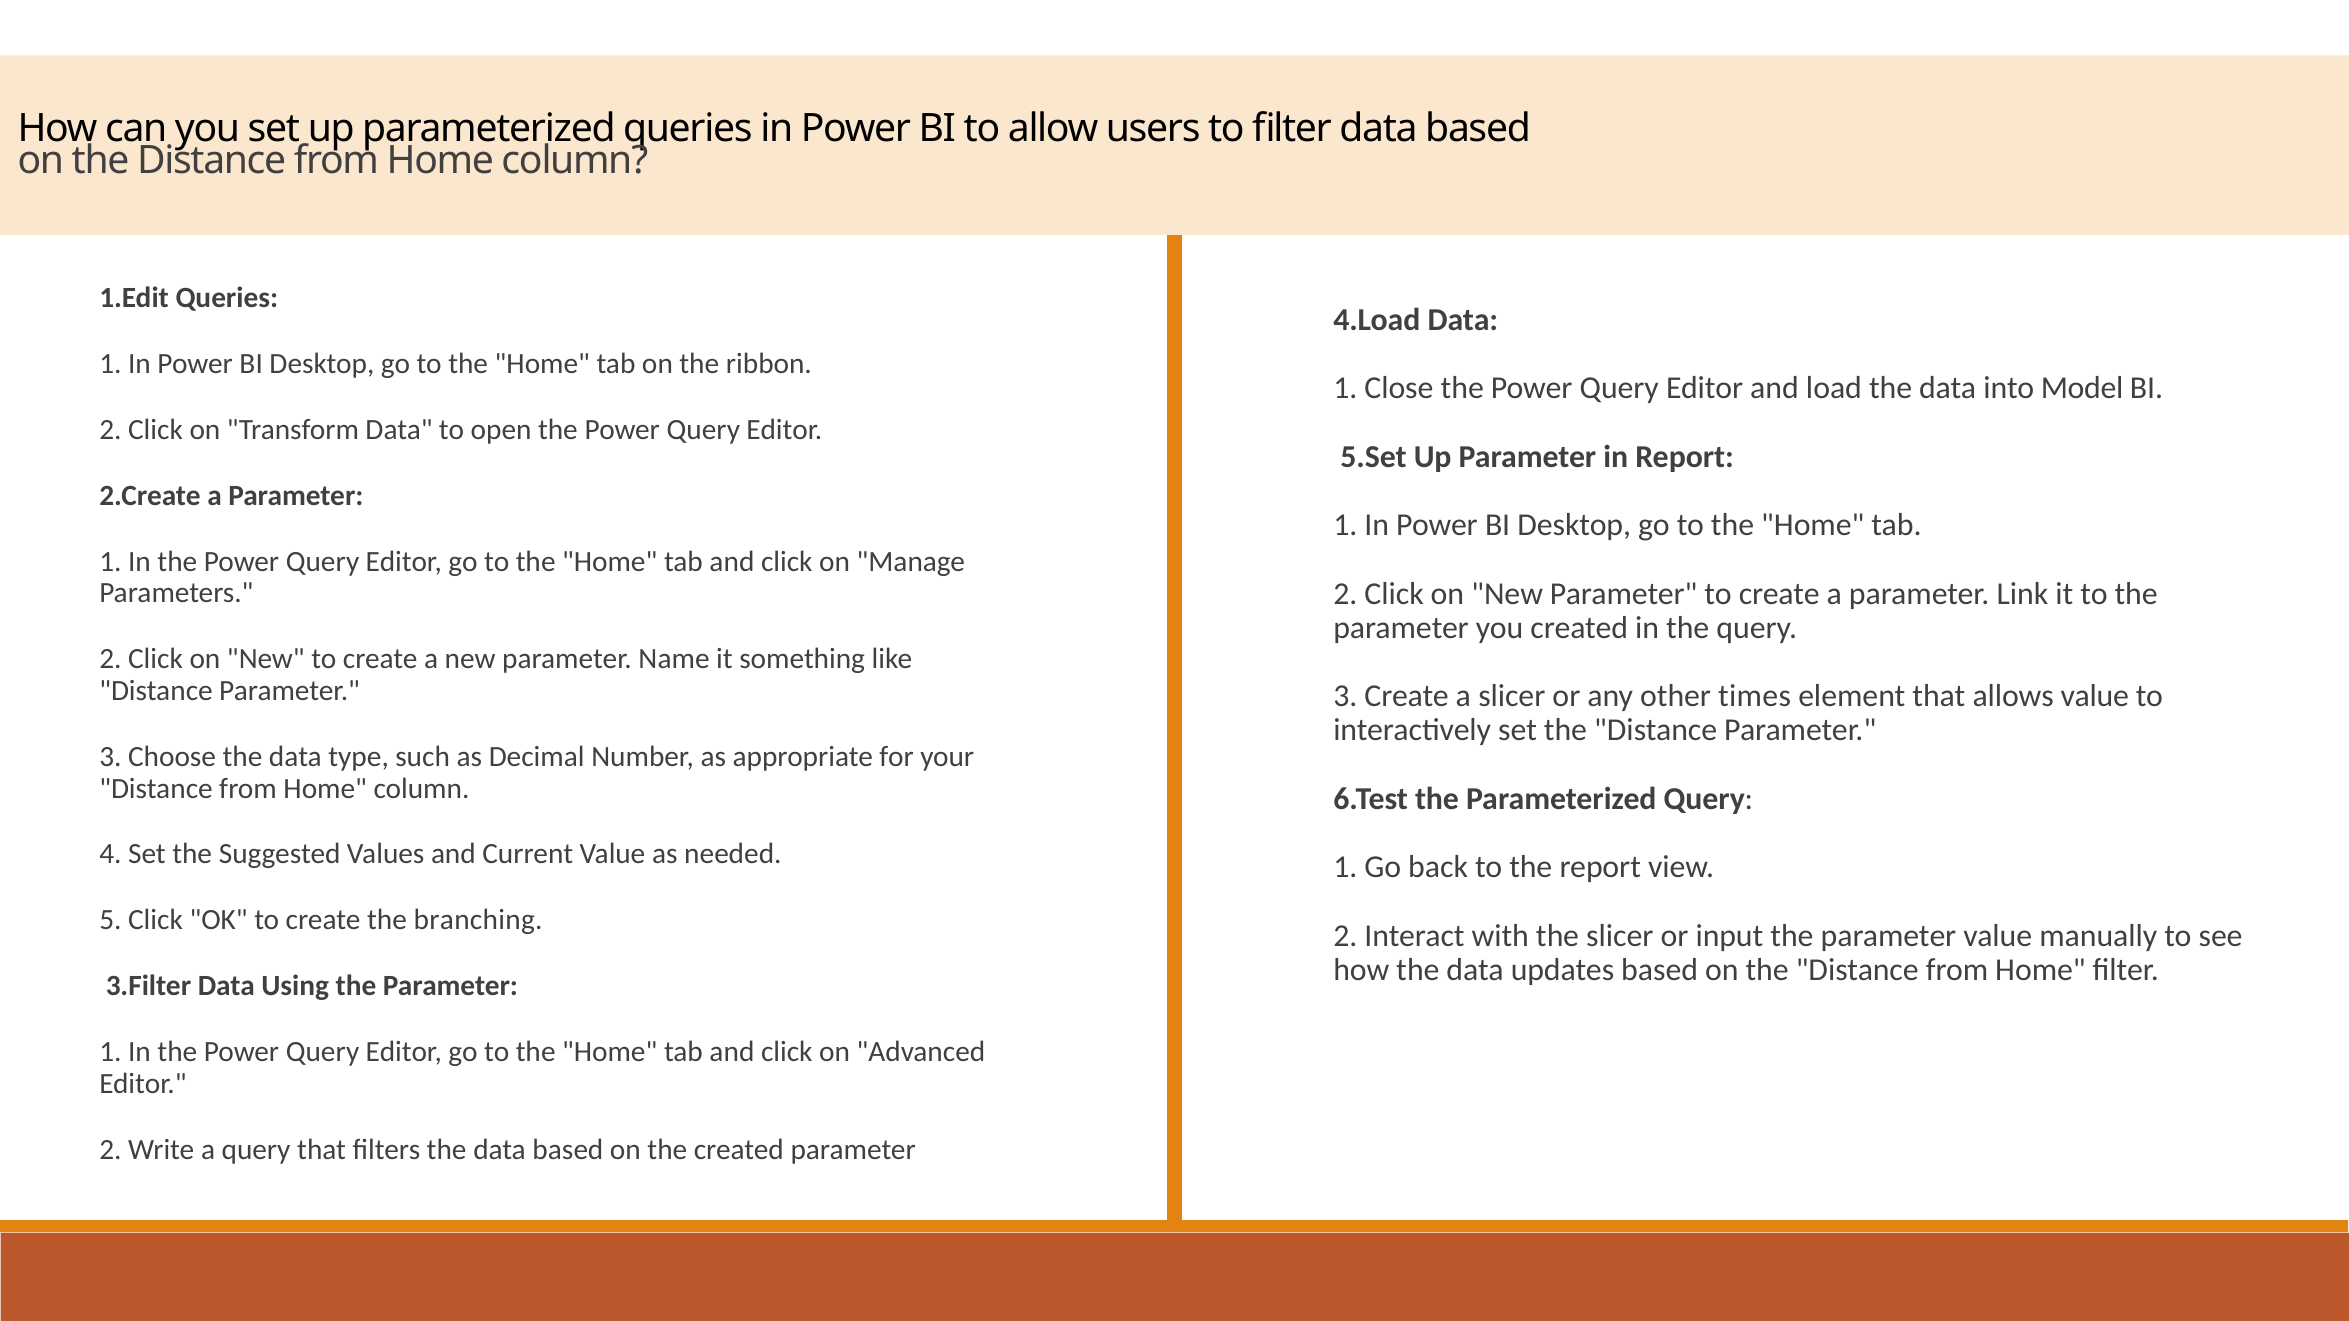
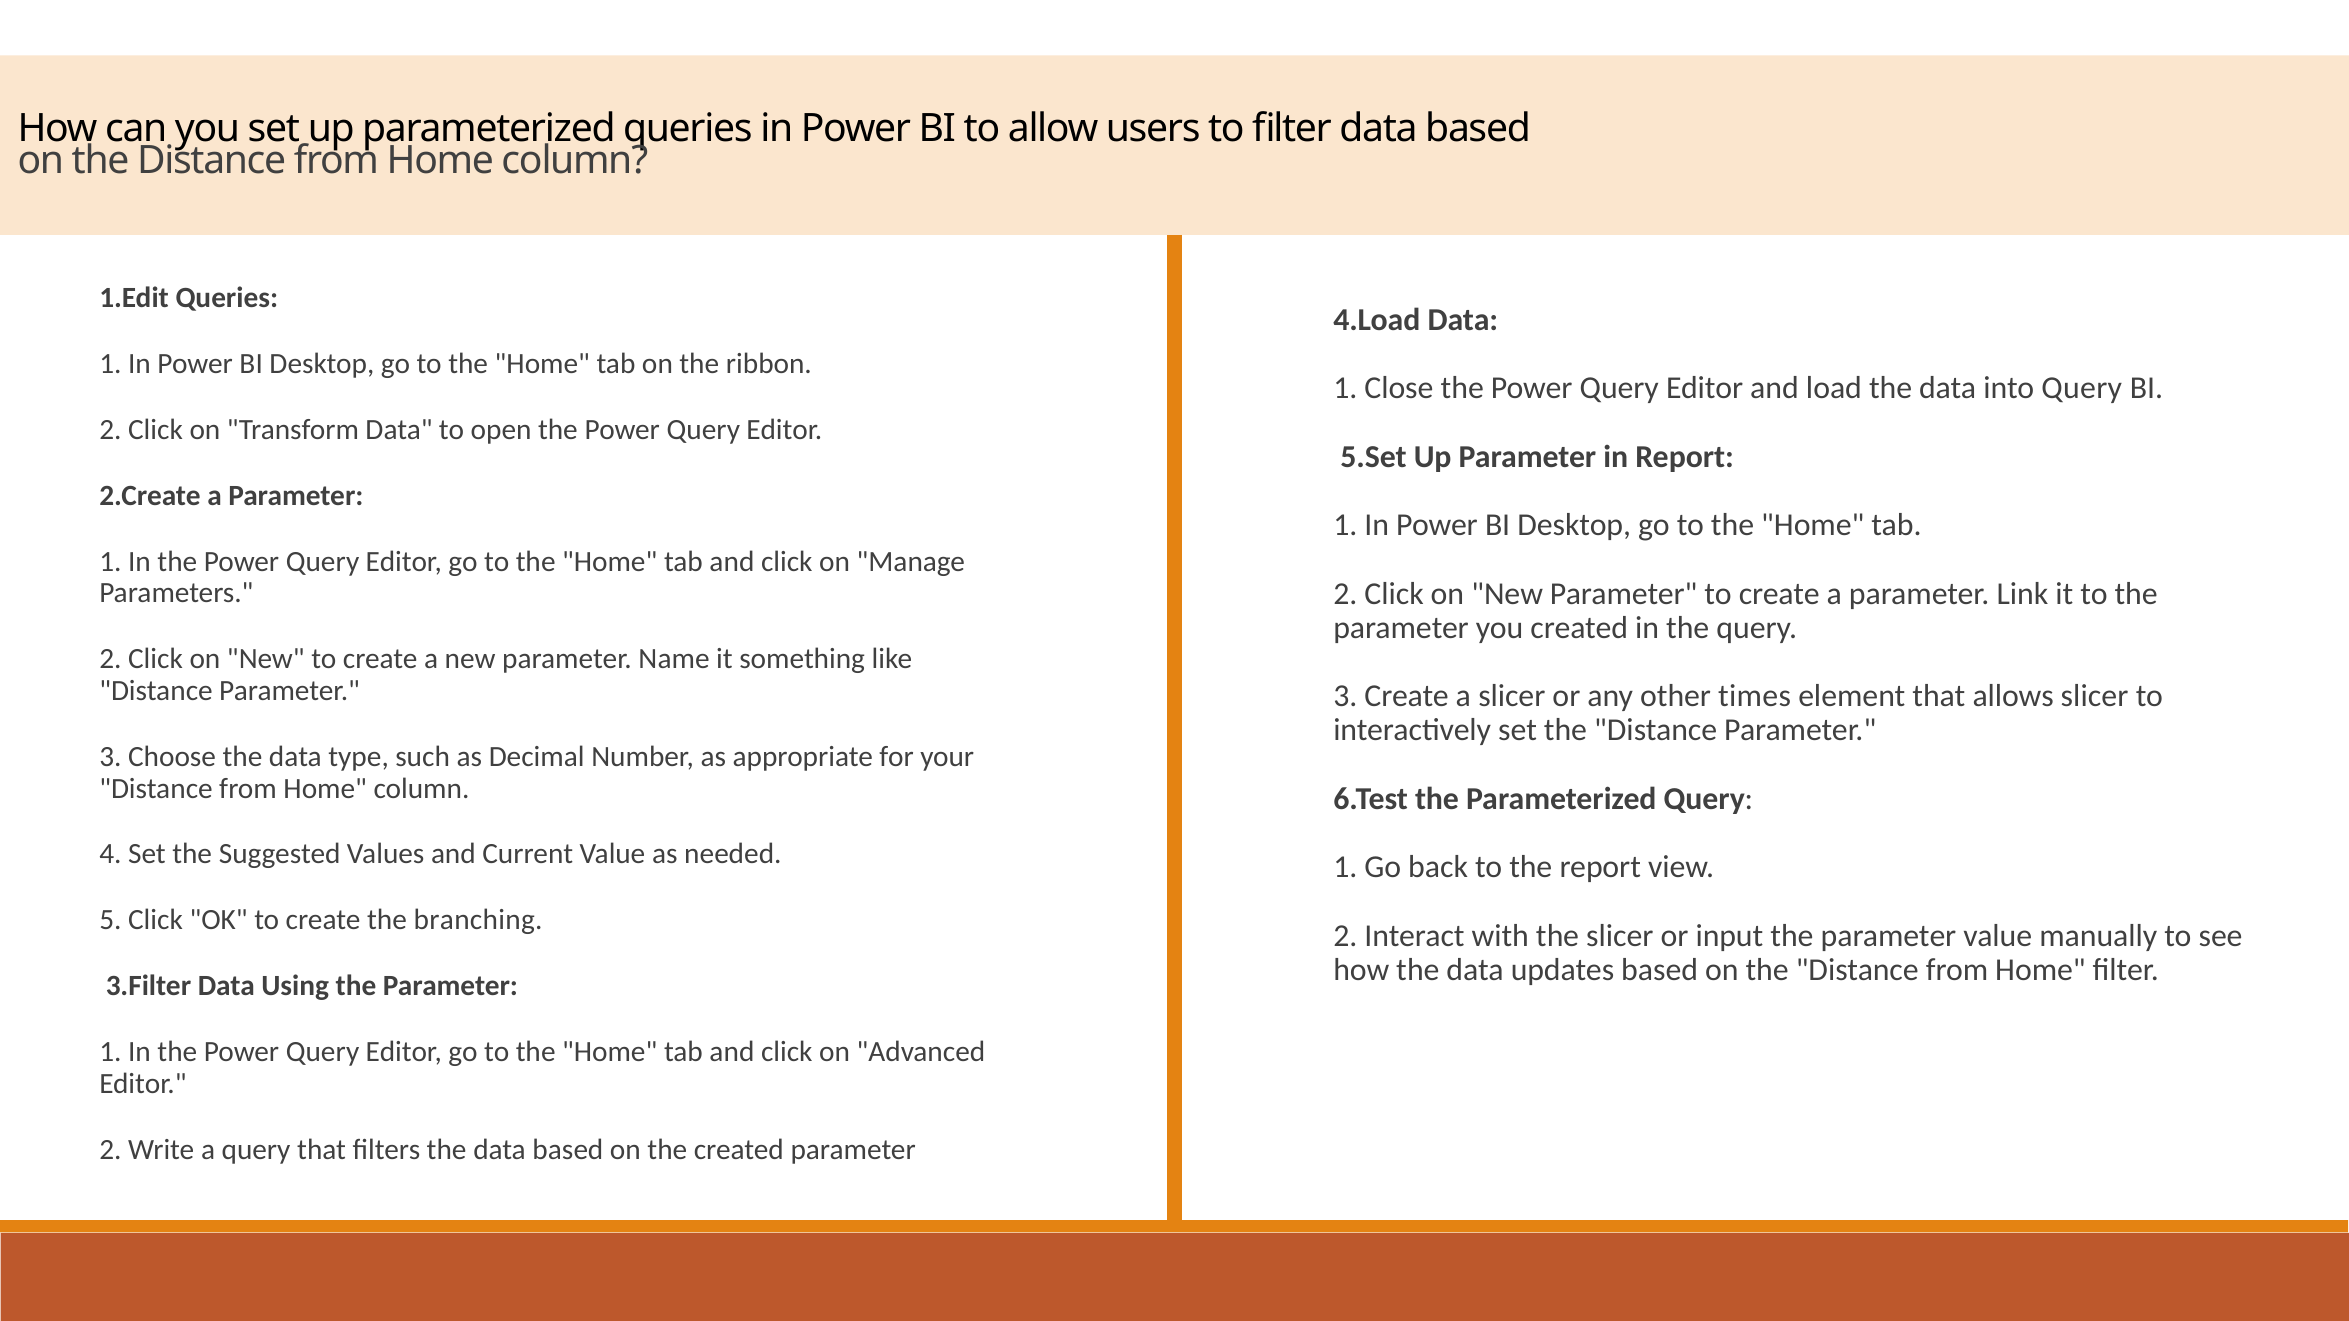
into Model: Model -> Query
allows value: value -> slicer
